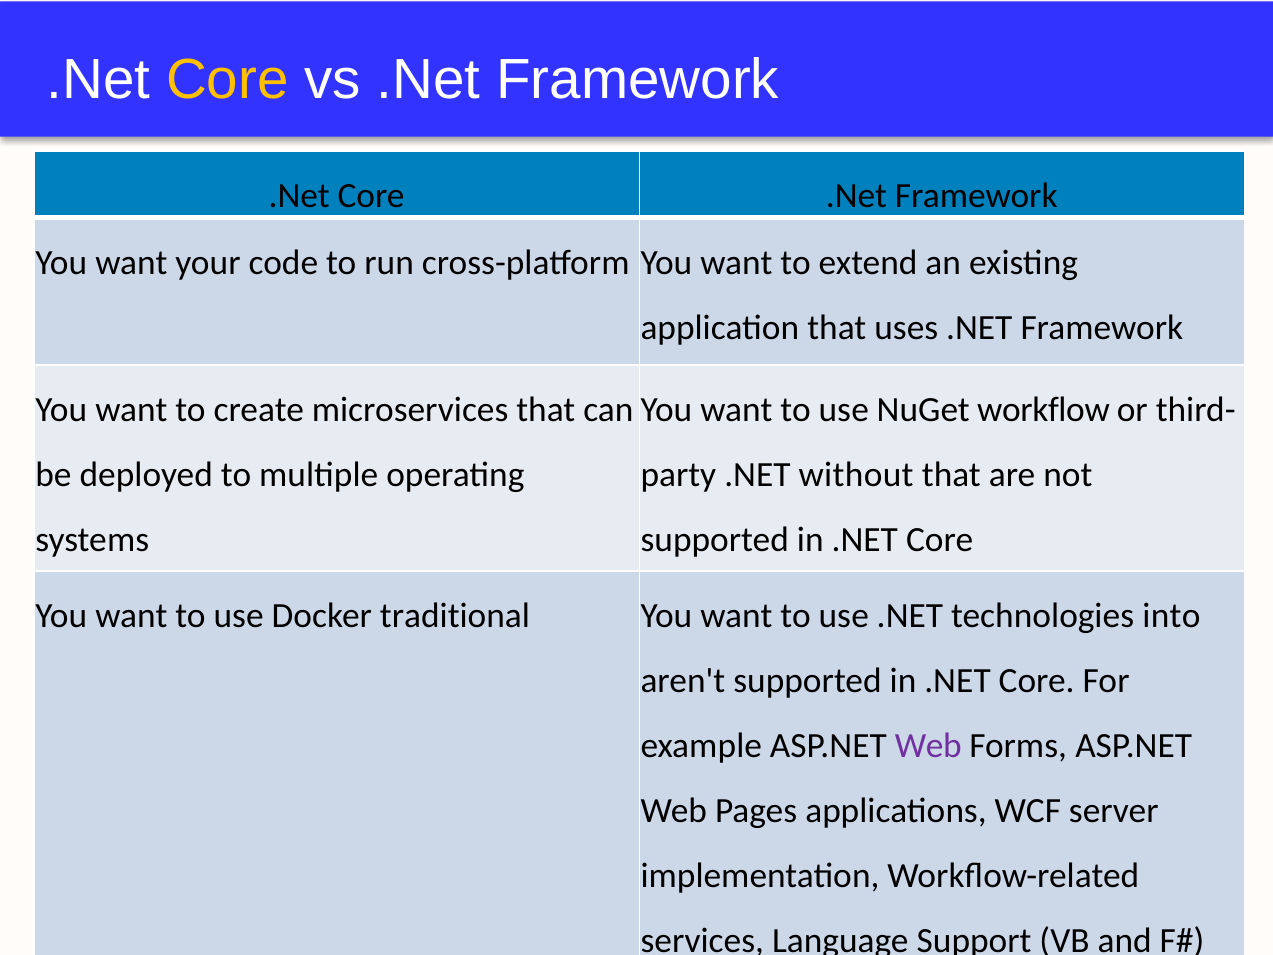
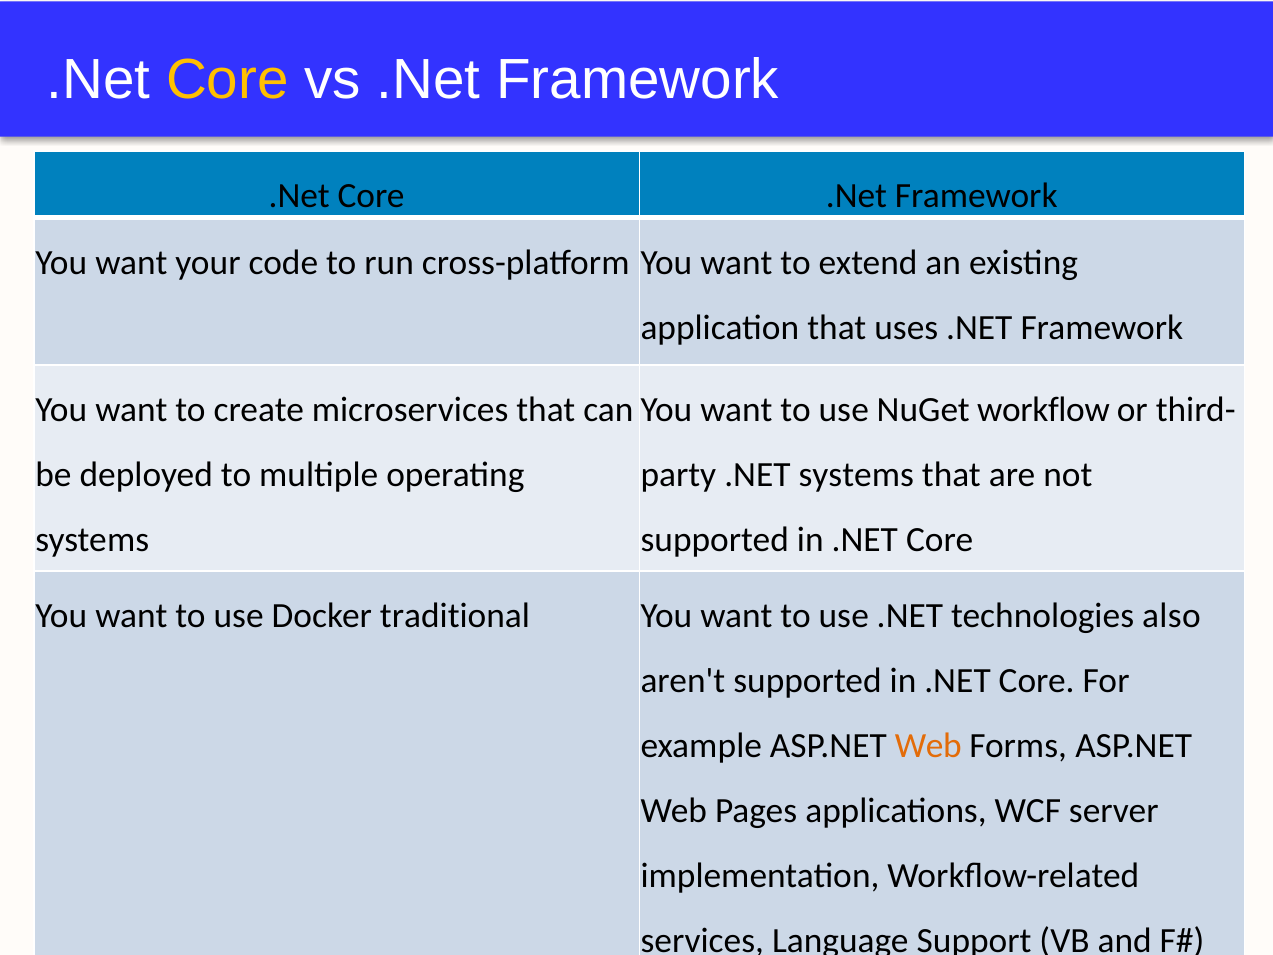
.NET without: without -> systems
into: into -> also
Web at (928, 746) colour: purple -> orange
